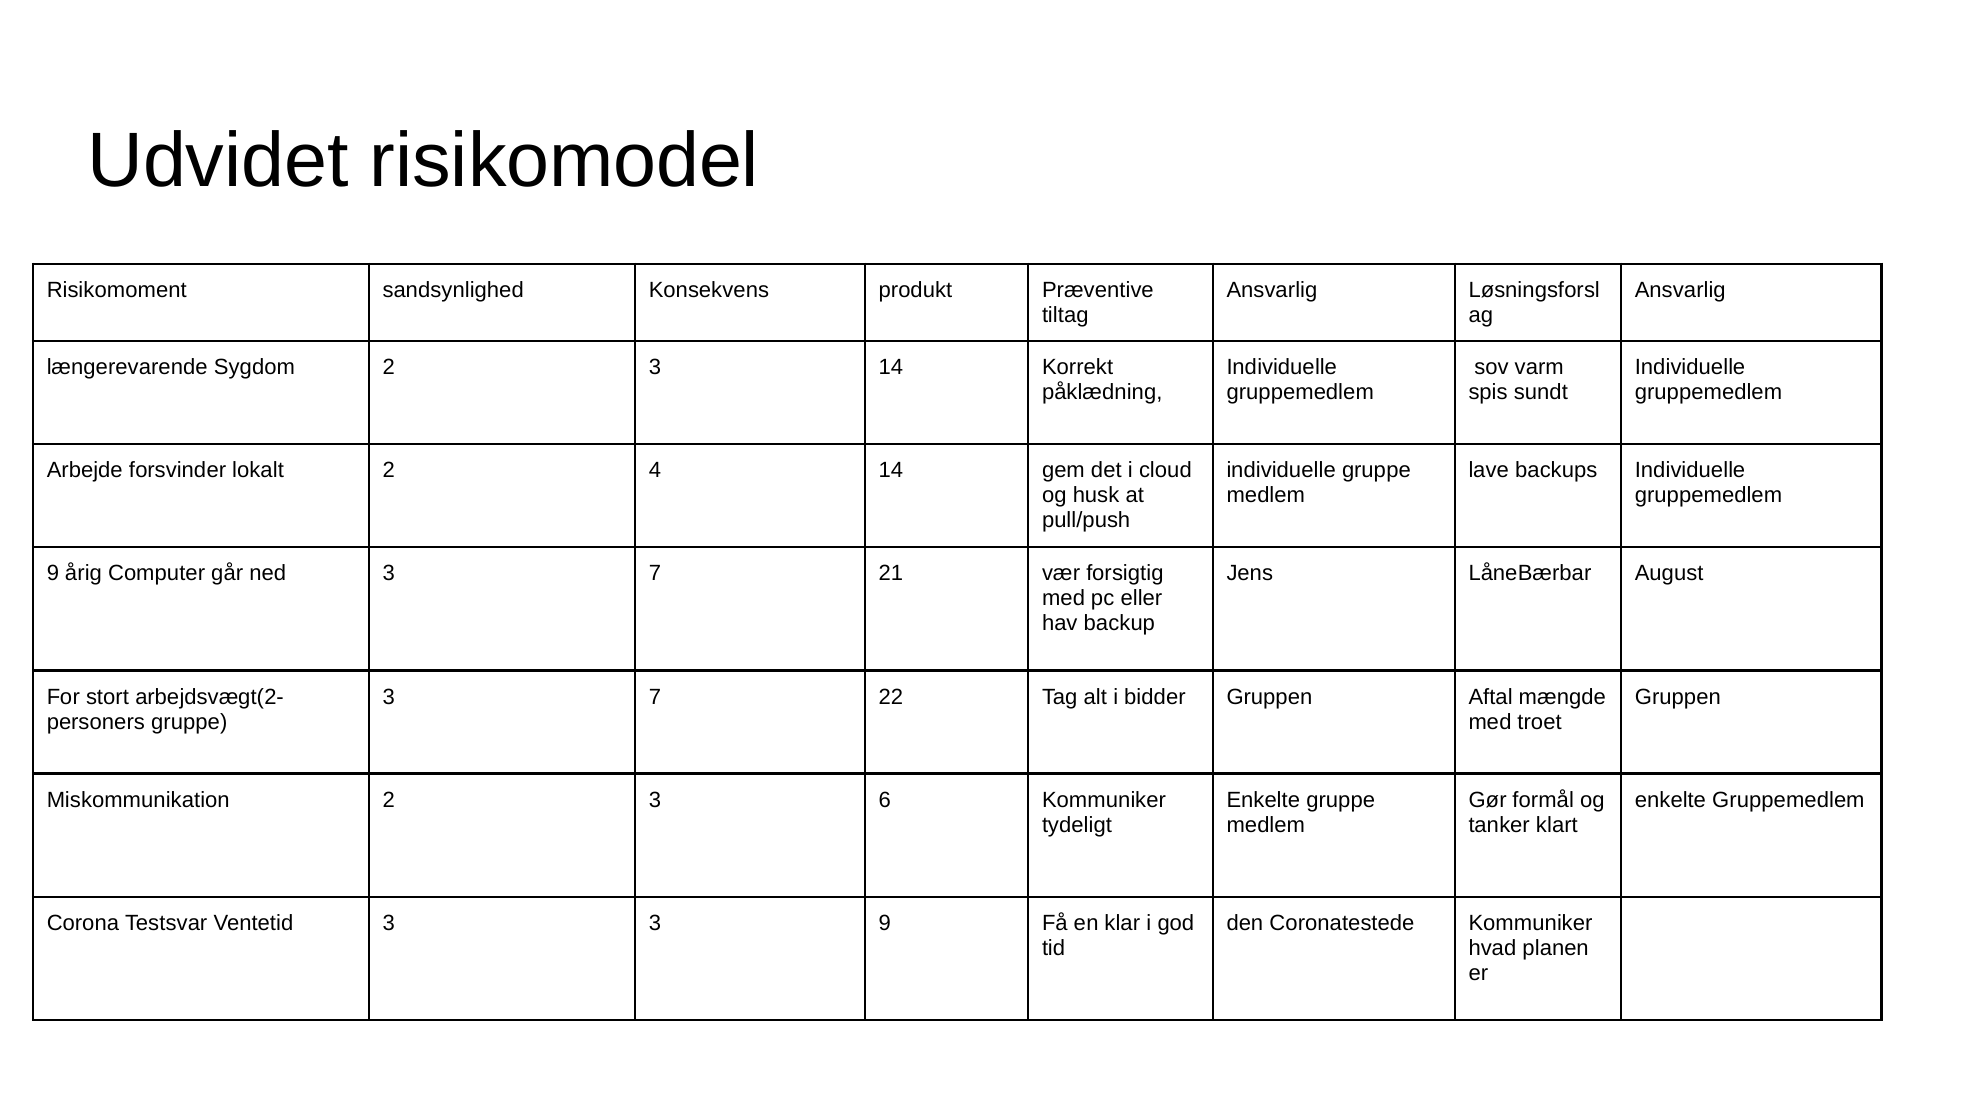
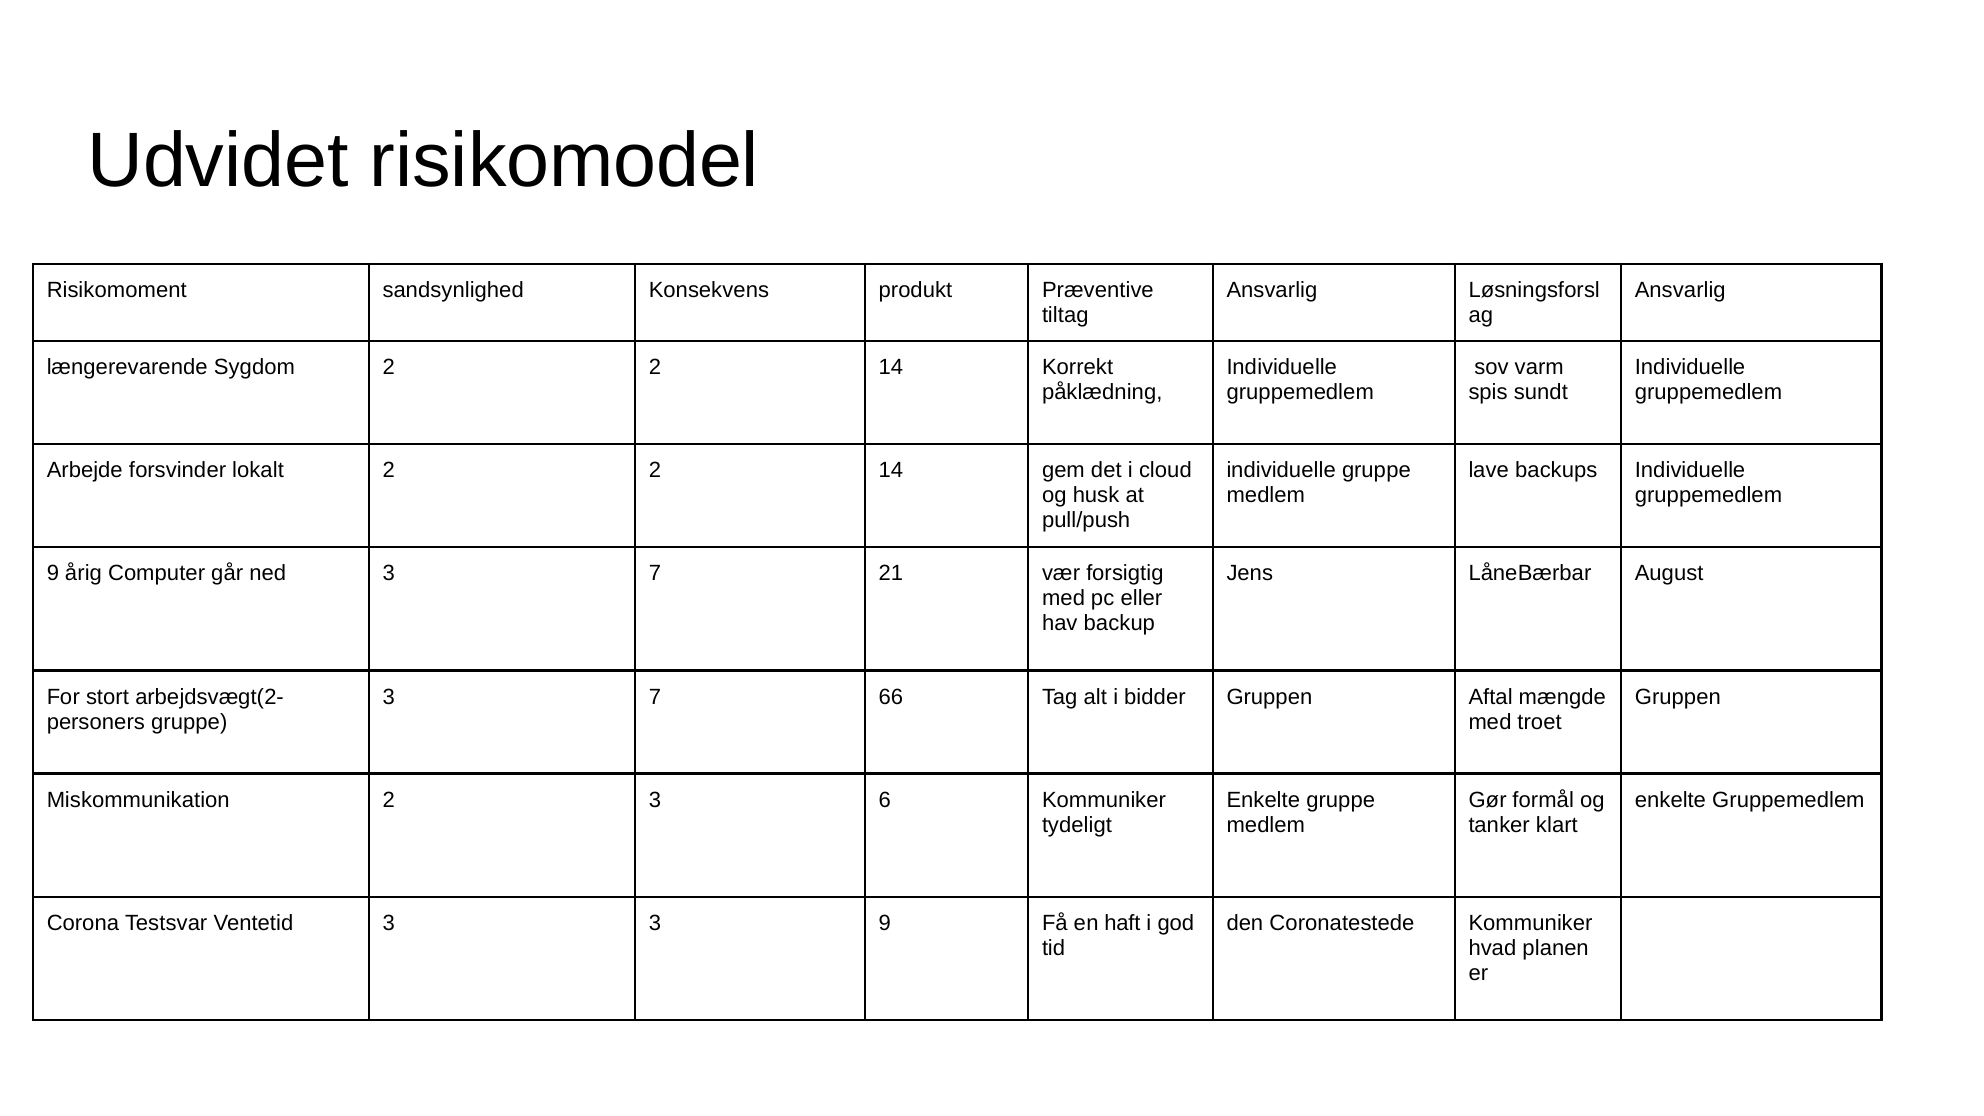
Sygdom 2 3: 3 -> 2
lokalt 2 4: 4 -> 2
22: 22 -> 66
klar: klar -> haft
